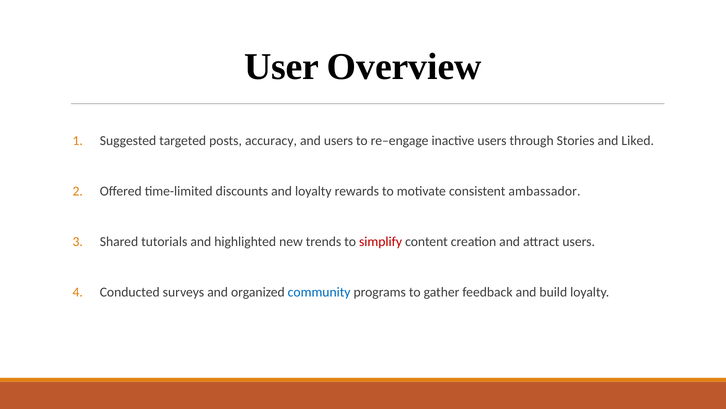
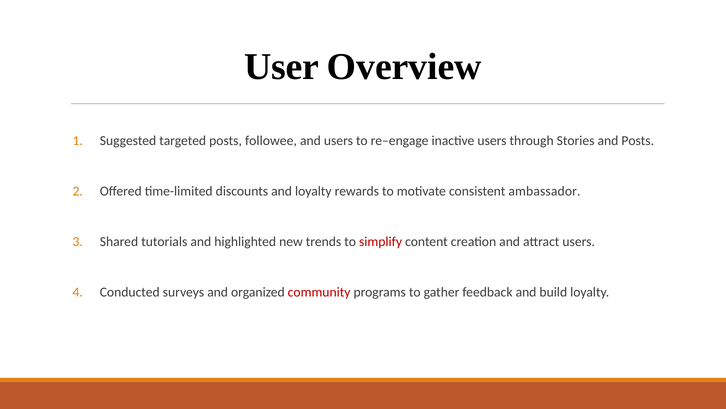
accuracy: accuracy -> followee
and Liked: Liked -> Posts
community colour: blue -> red
